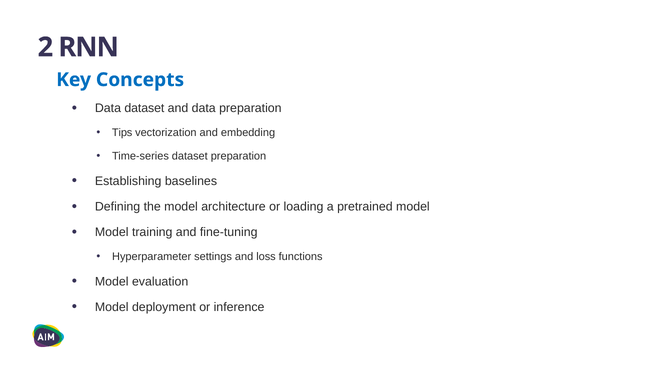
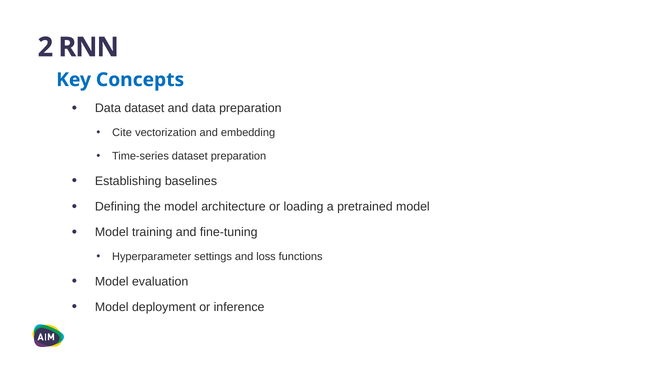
Tips: Tips -> Cite
